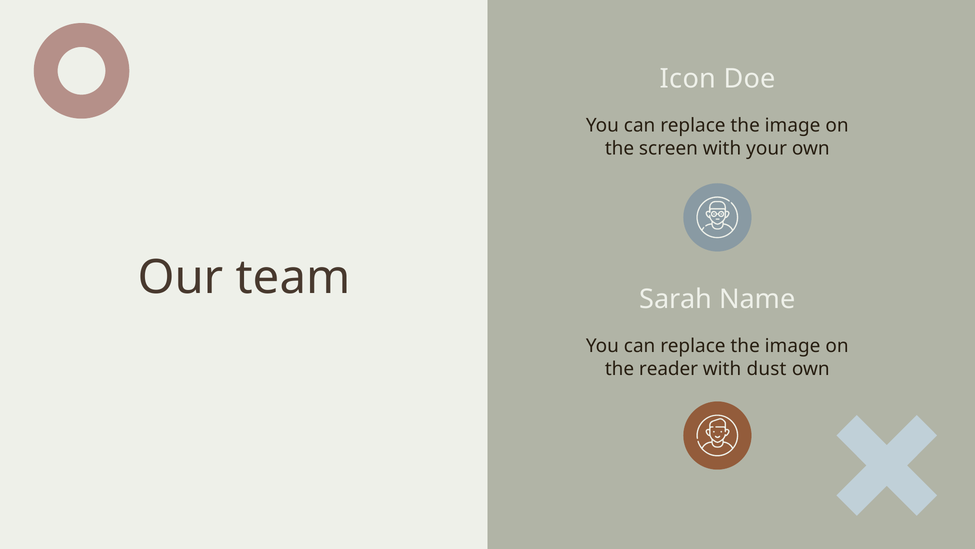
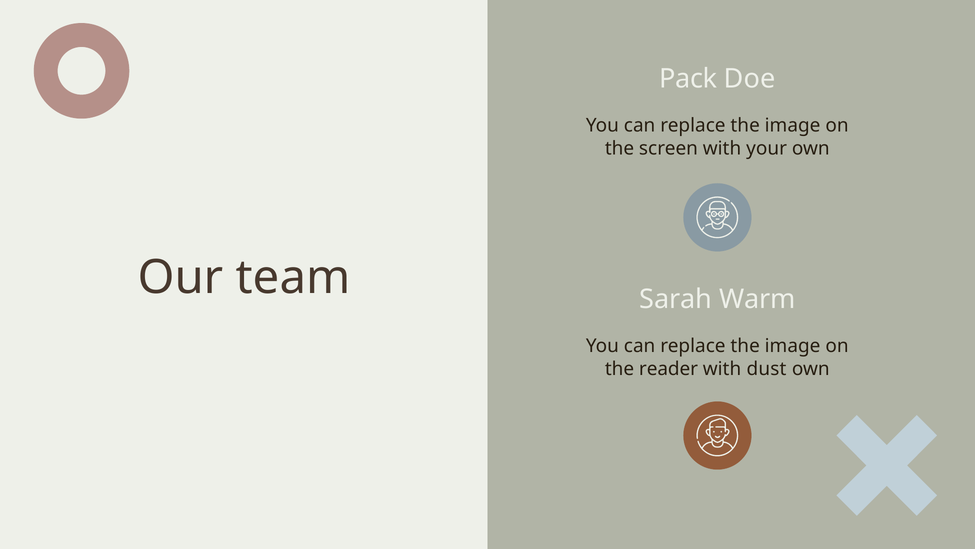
Icon: Icon -> Pack
Name: Name -> Warm
